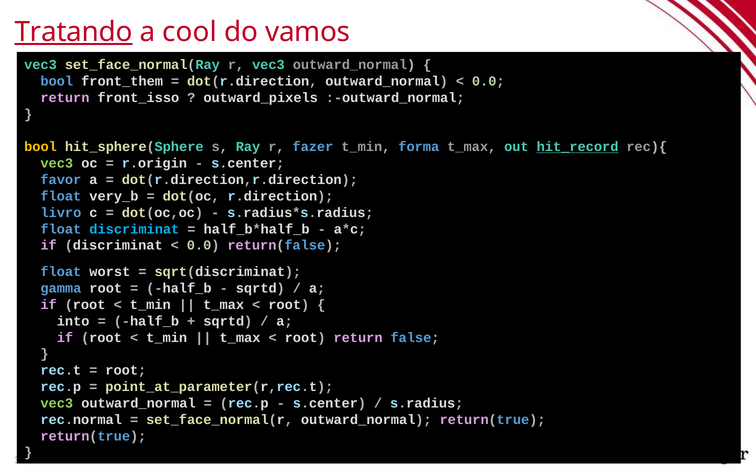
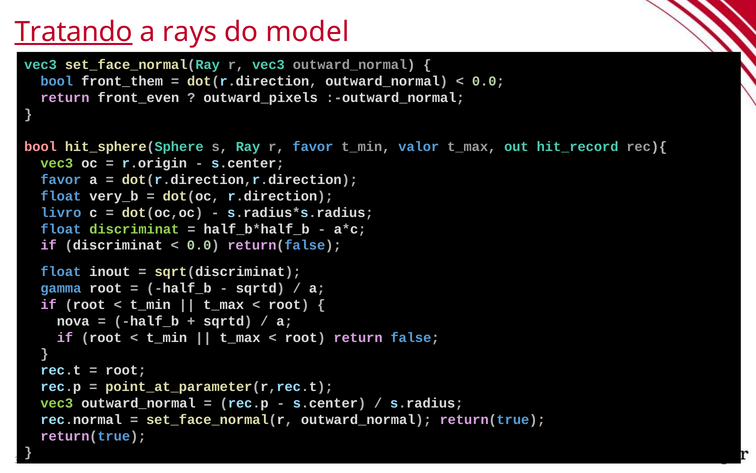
cool: cool -> rays
vamos: vamos -> model
front_isso: front_isso -> front_even
bool at (41, 147) colour: yellow -> pink
r fazer: fazer -> favor
forma: forma -> valor
hit_record underline: present -> none
discriminat at (134, 229) colour: light blue -> light green
worst: worst -> inout
into: into -> nova
